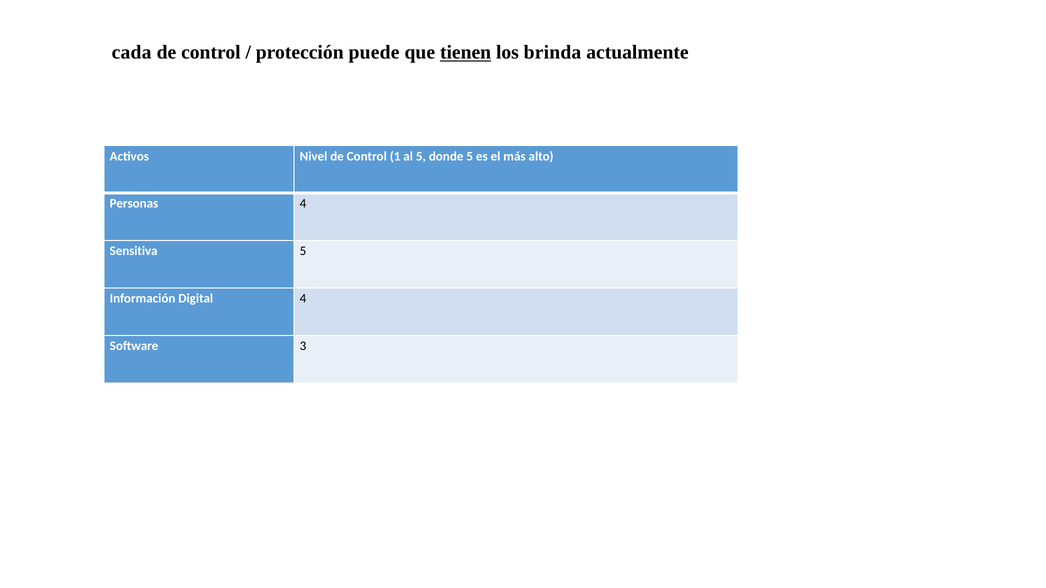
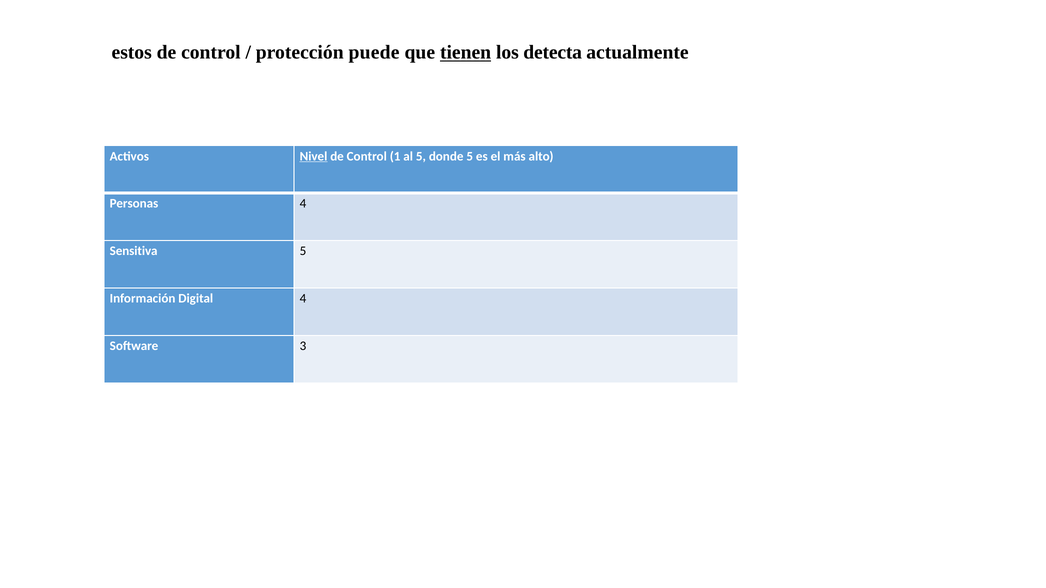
cada: cada -> estos
brinda: brinda -> detecta
Nivel underline: none -> present
